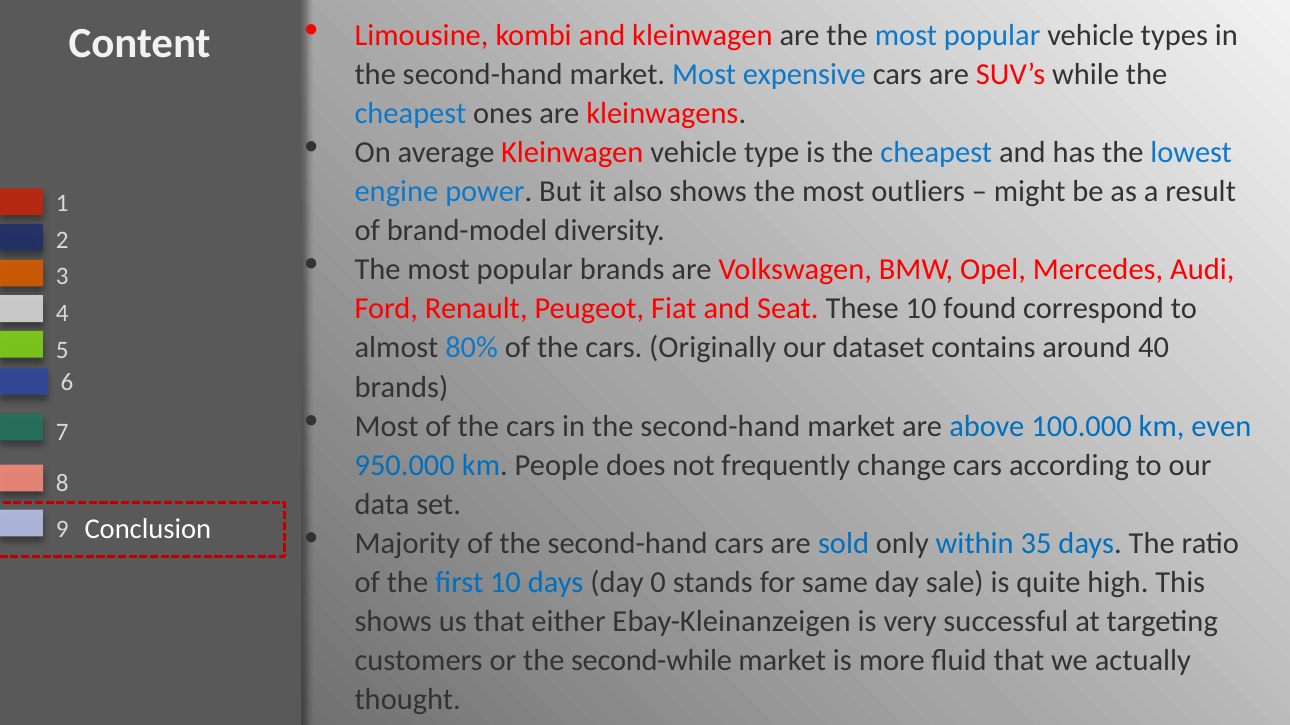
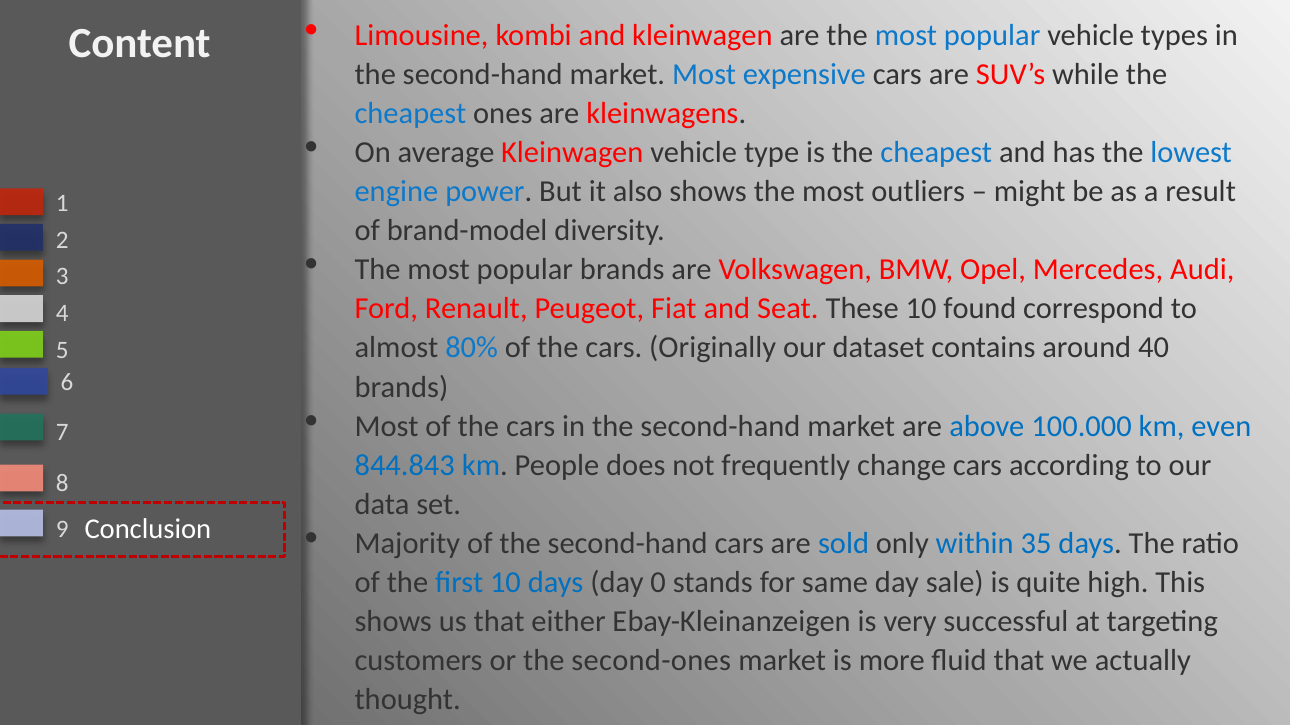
950.000: 950.000 -> 844.843
second-while: second-while -> second-ones
